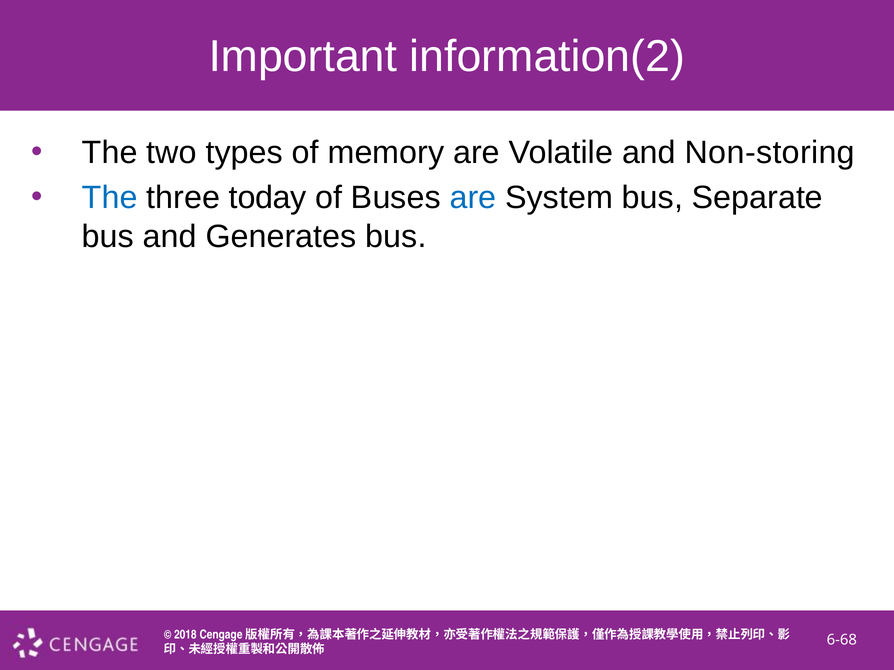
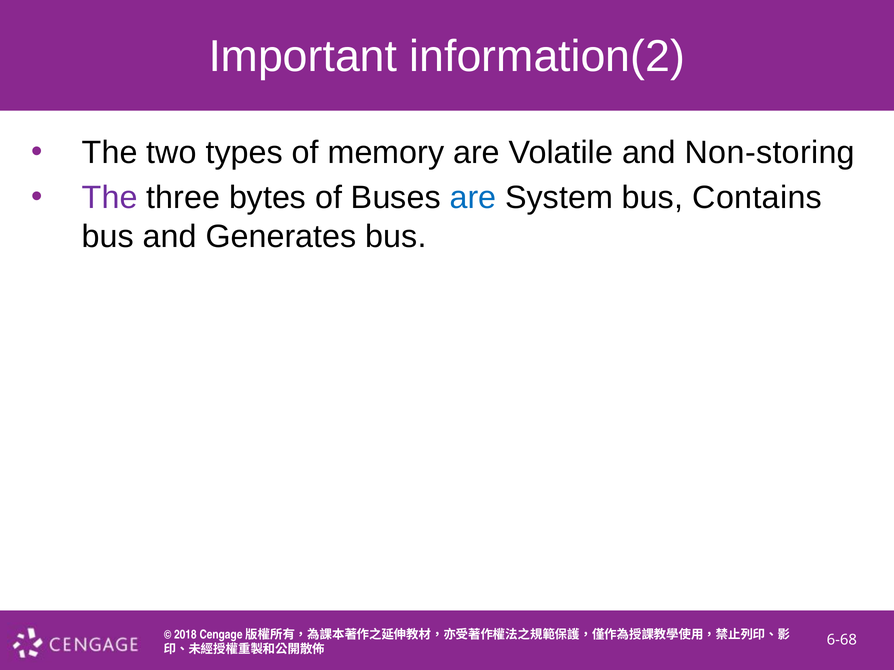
The at (110, 198) colour: blue -> purple
today: today -> bytes
Separate: Separate -> Contains
